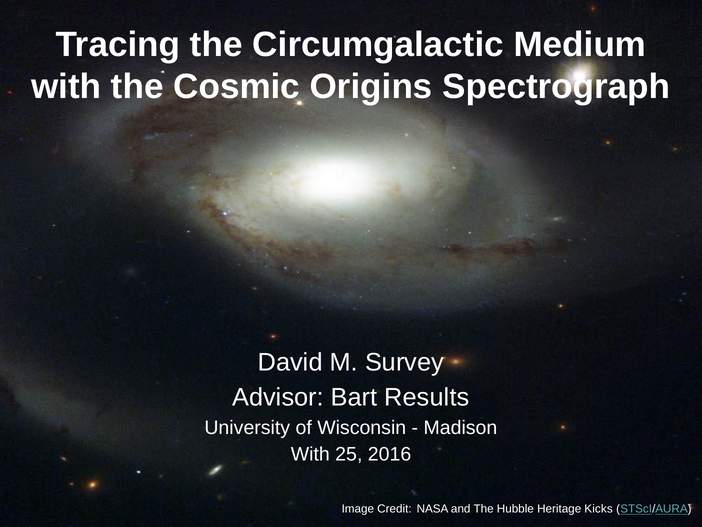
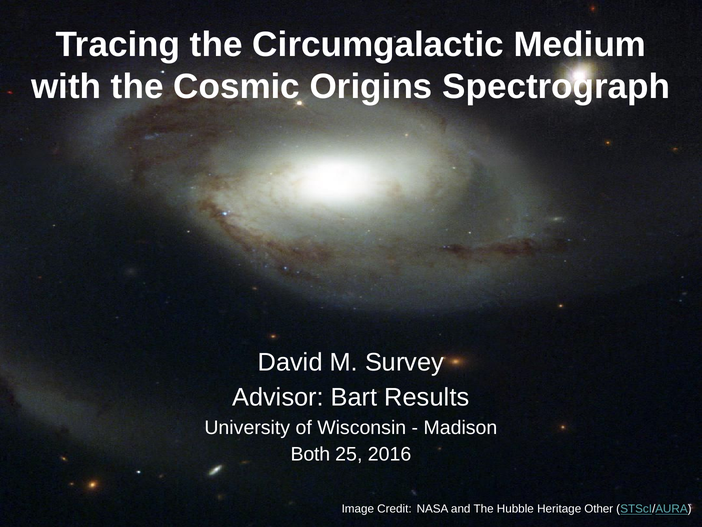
With at (310, 454): With -> Both
Kicks: Kicks -> Other
